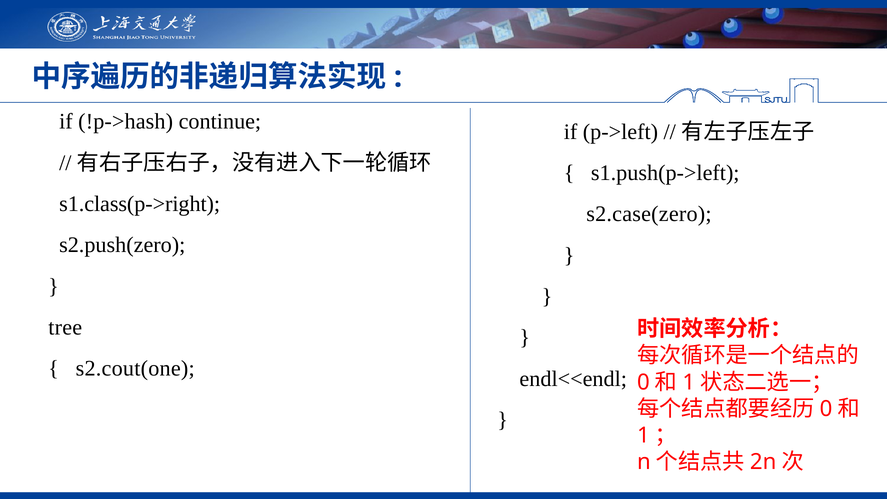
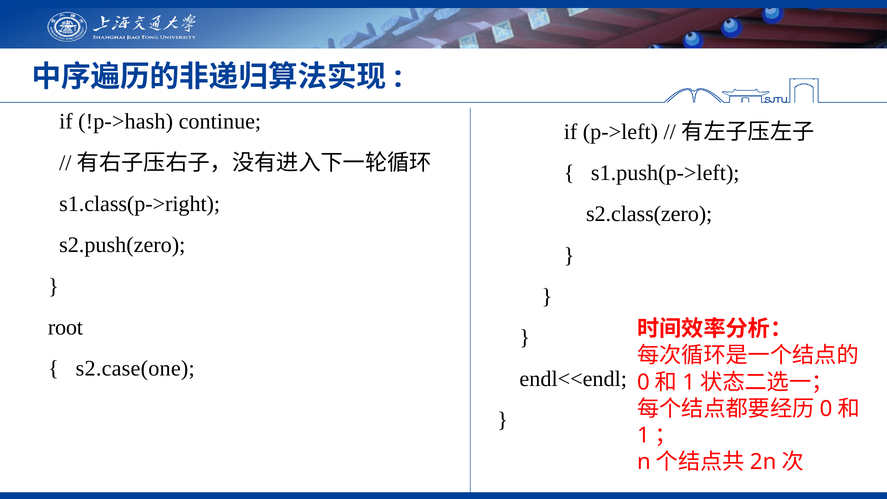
s2.case(zero: s2.case(zero -> s2.class(zero
tree: tree -> root
s2.cout(one: s2.cout(one -> s2.case(one
